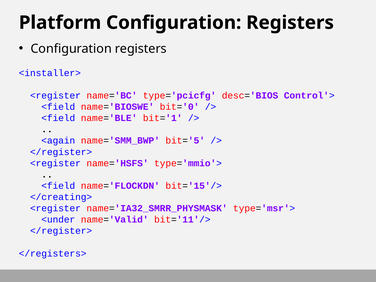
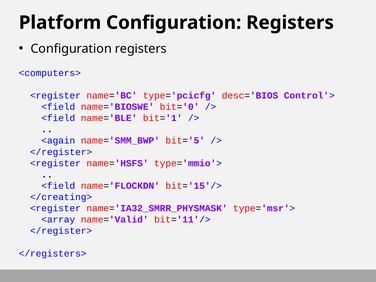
<installer>: <installer> -> <computers>
<under: <under -> <array
